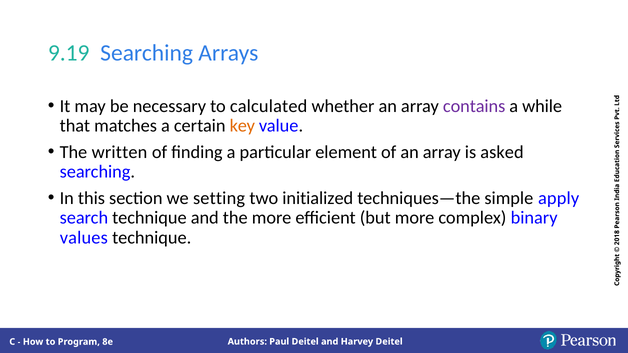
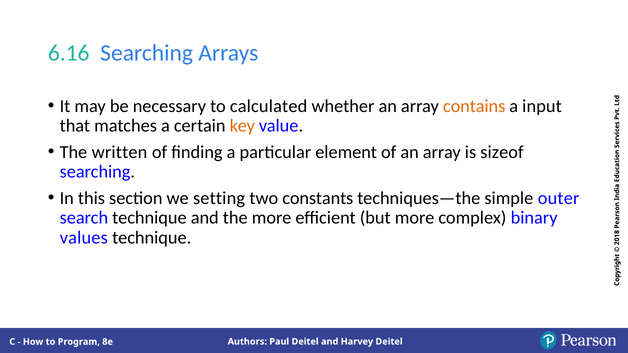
9.19: 9.19 -> 6.16
contains colour: purple -> orange
while: while -> input
asked: asked -> sizeof
initialized: initialized -> constants
apply: apply -> outer
